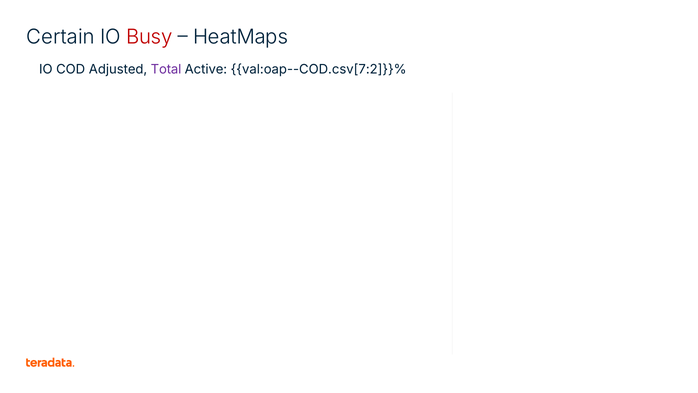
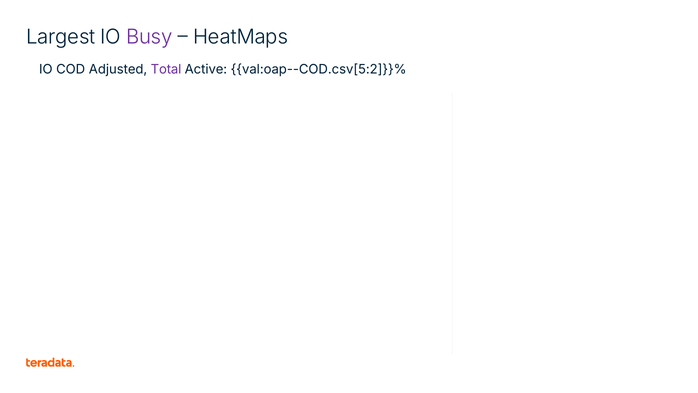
Certain: Certain -> Largest
Busy colour: red -> purple
val:oap--COD.csv[7:2]}}%: val:oap--COD.csv[7:2]}}% -> val:oap--COD.csv[5:2]}}%
